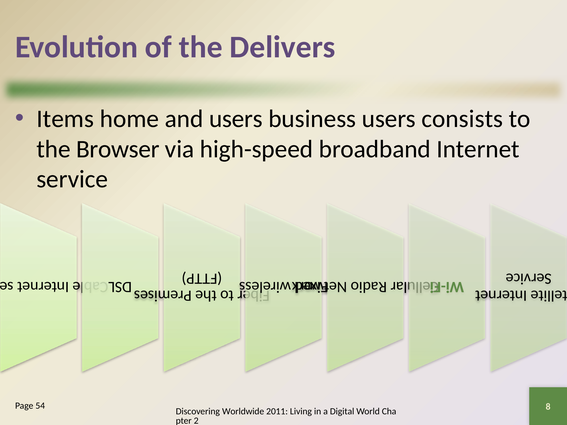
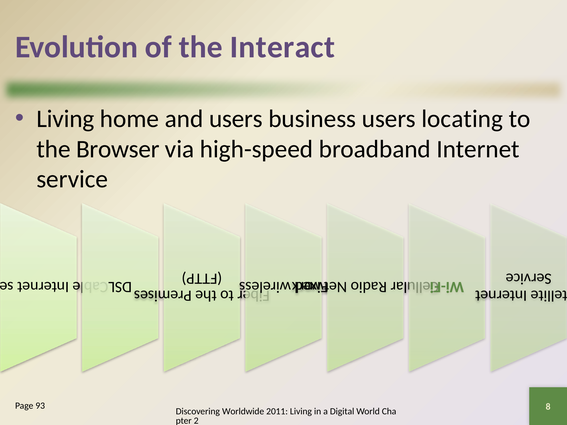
Delivers: Delivers -> Interact
Items at (65, 119): Items -> Living
consists: consists -> locating
54: 54 -> 93
